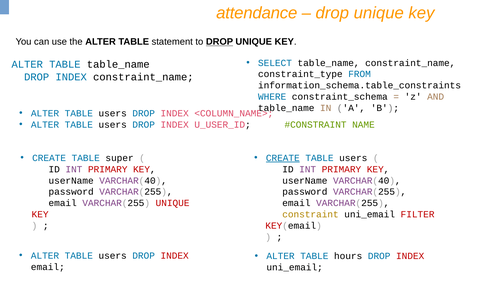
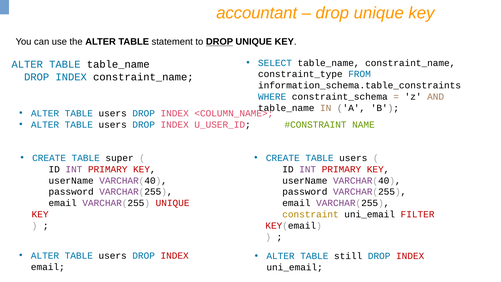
attendance: attendance -> accountant
CREATE at (283, 158) underline: present -> none
hours: hours -> still
